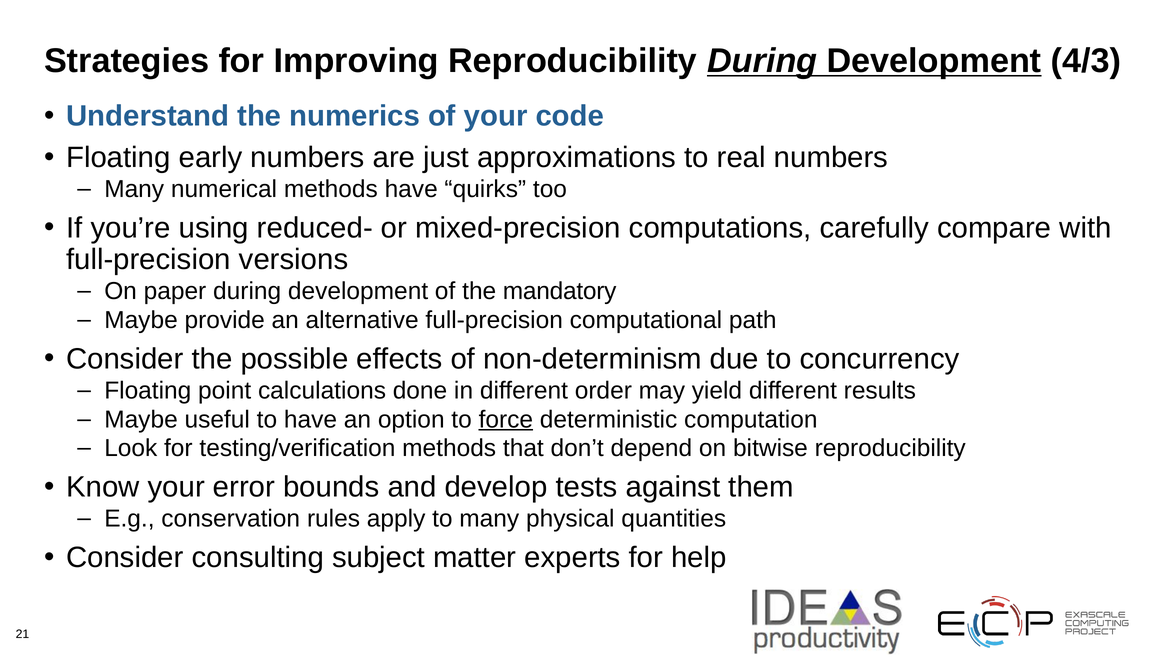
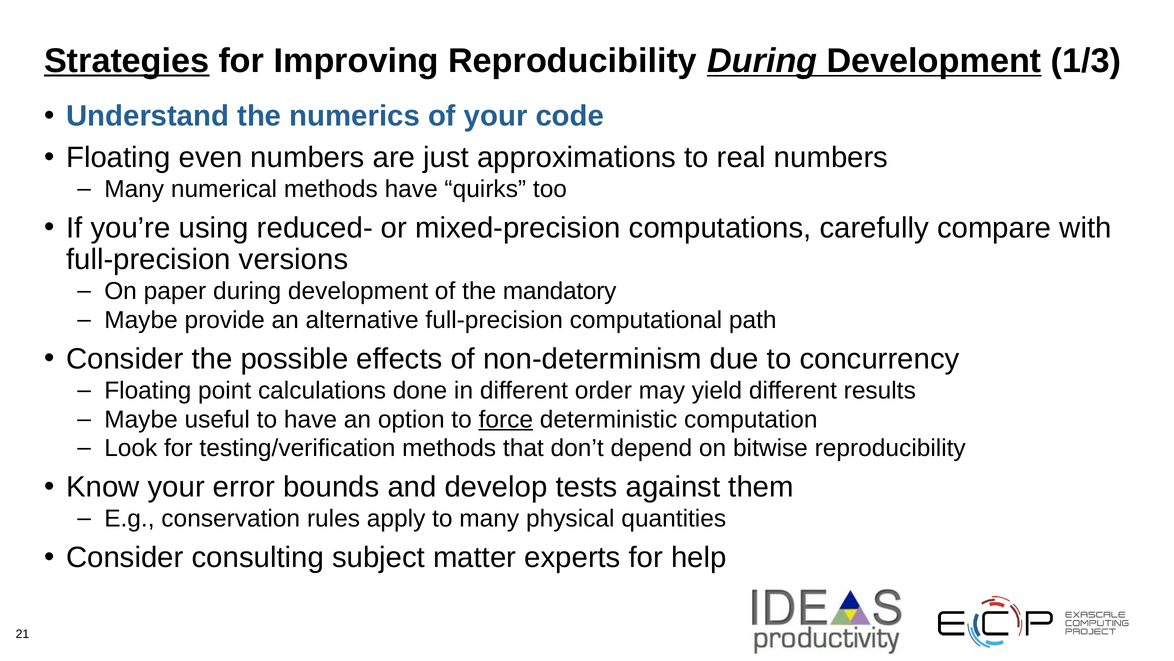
Strategies underline: none -> present
4/3: 4/3 -> 1/3
early: early -> even
